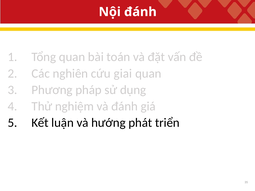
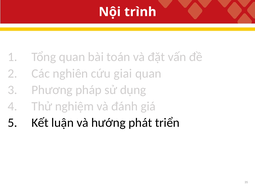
Nội đánh: đánh -> trình
